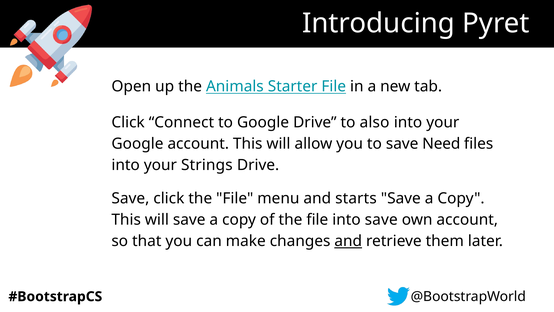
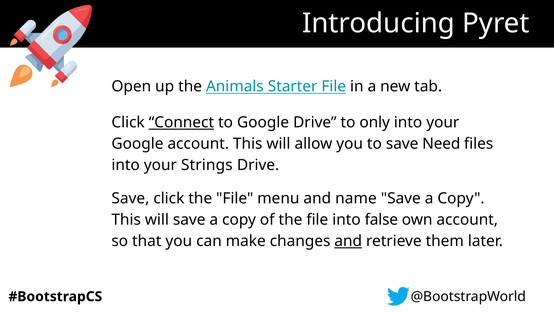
Connect underline: none -> present
also: also -> only
starts: starts -> name
into save: save -> false
